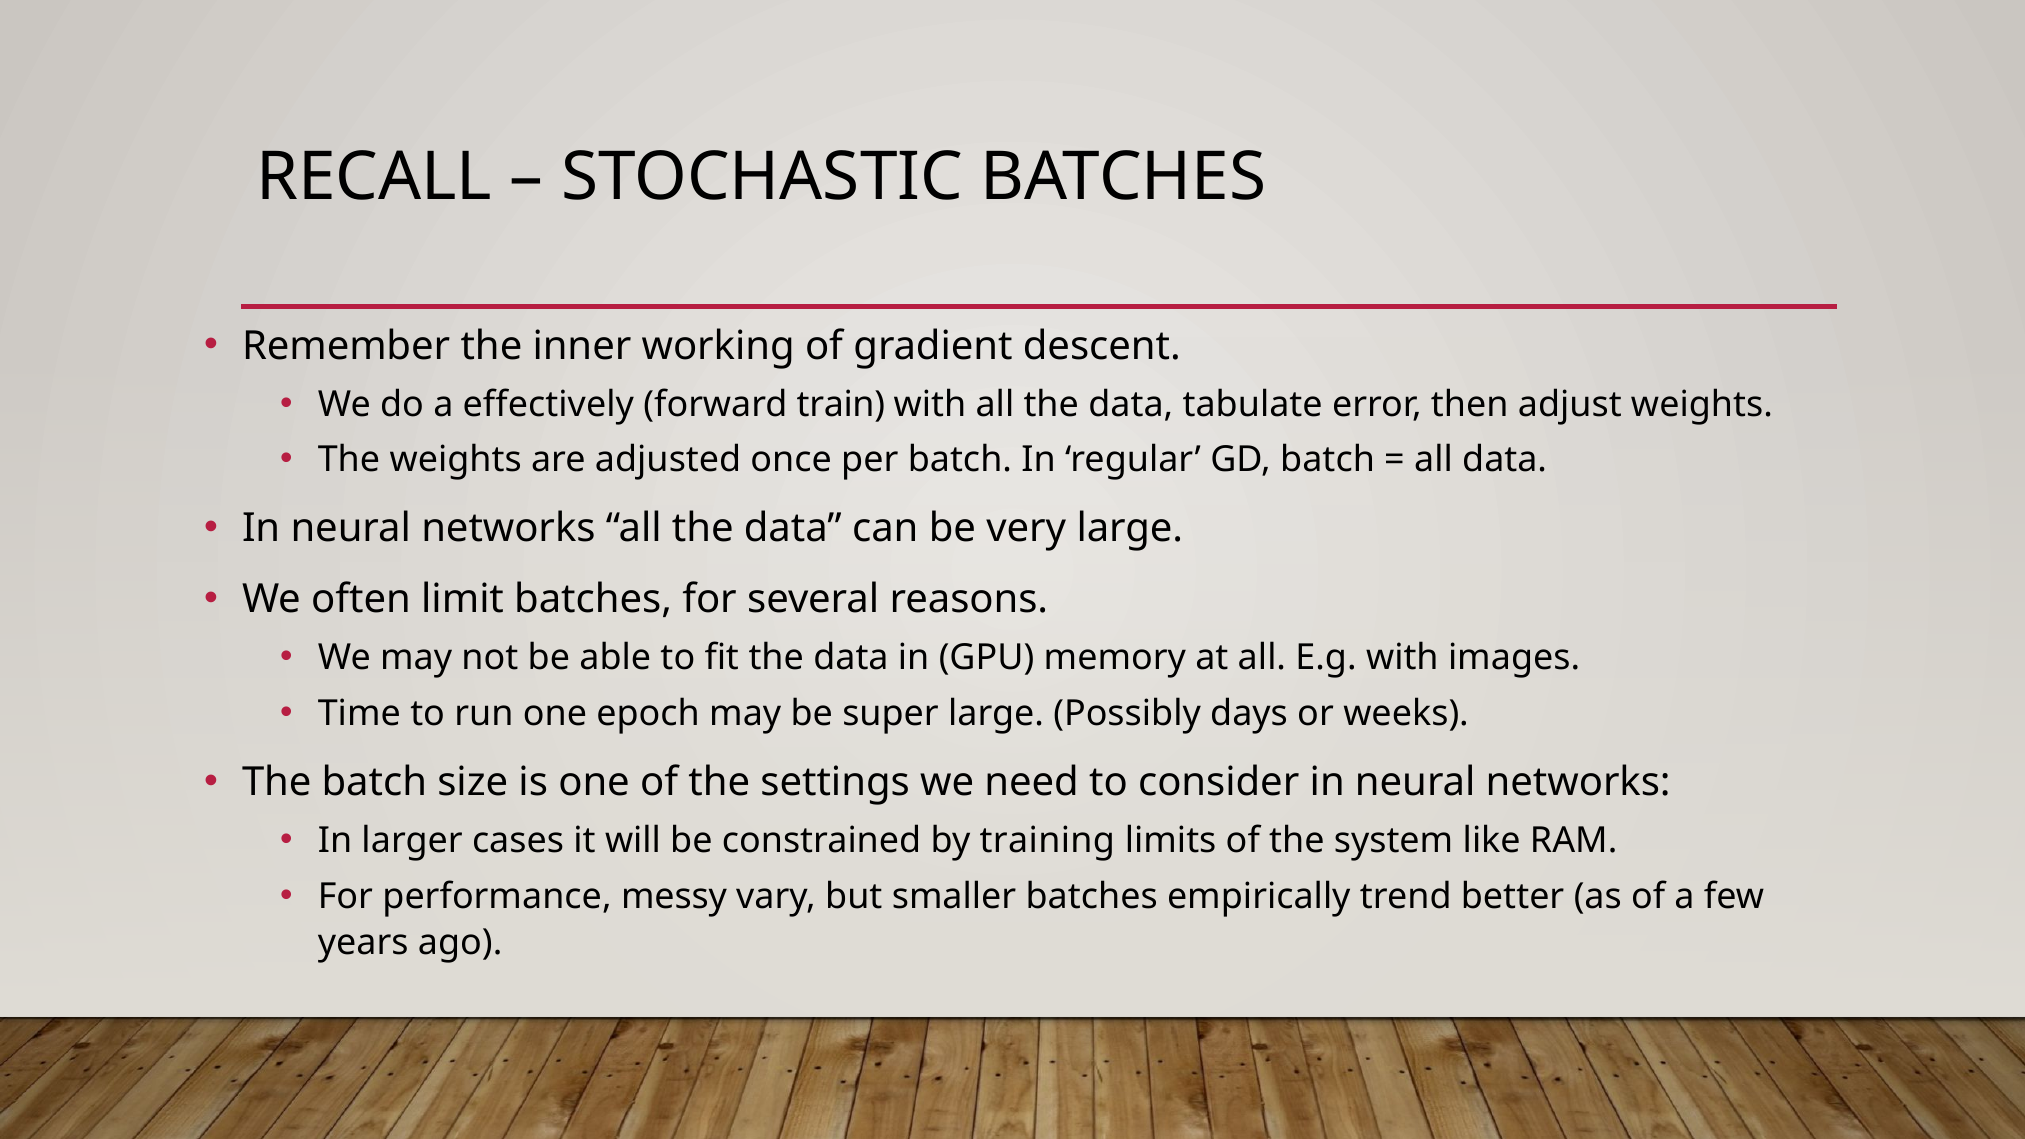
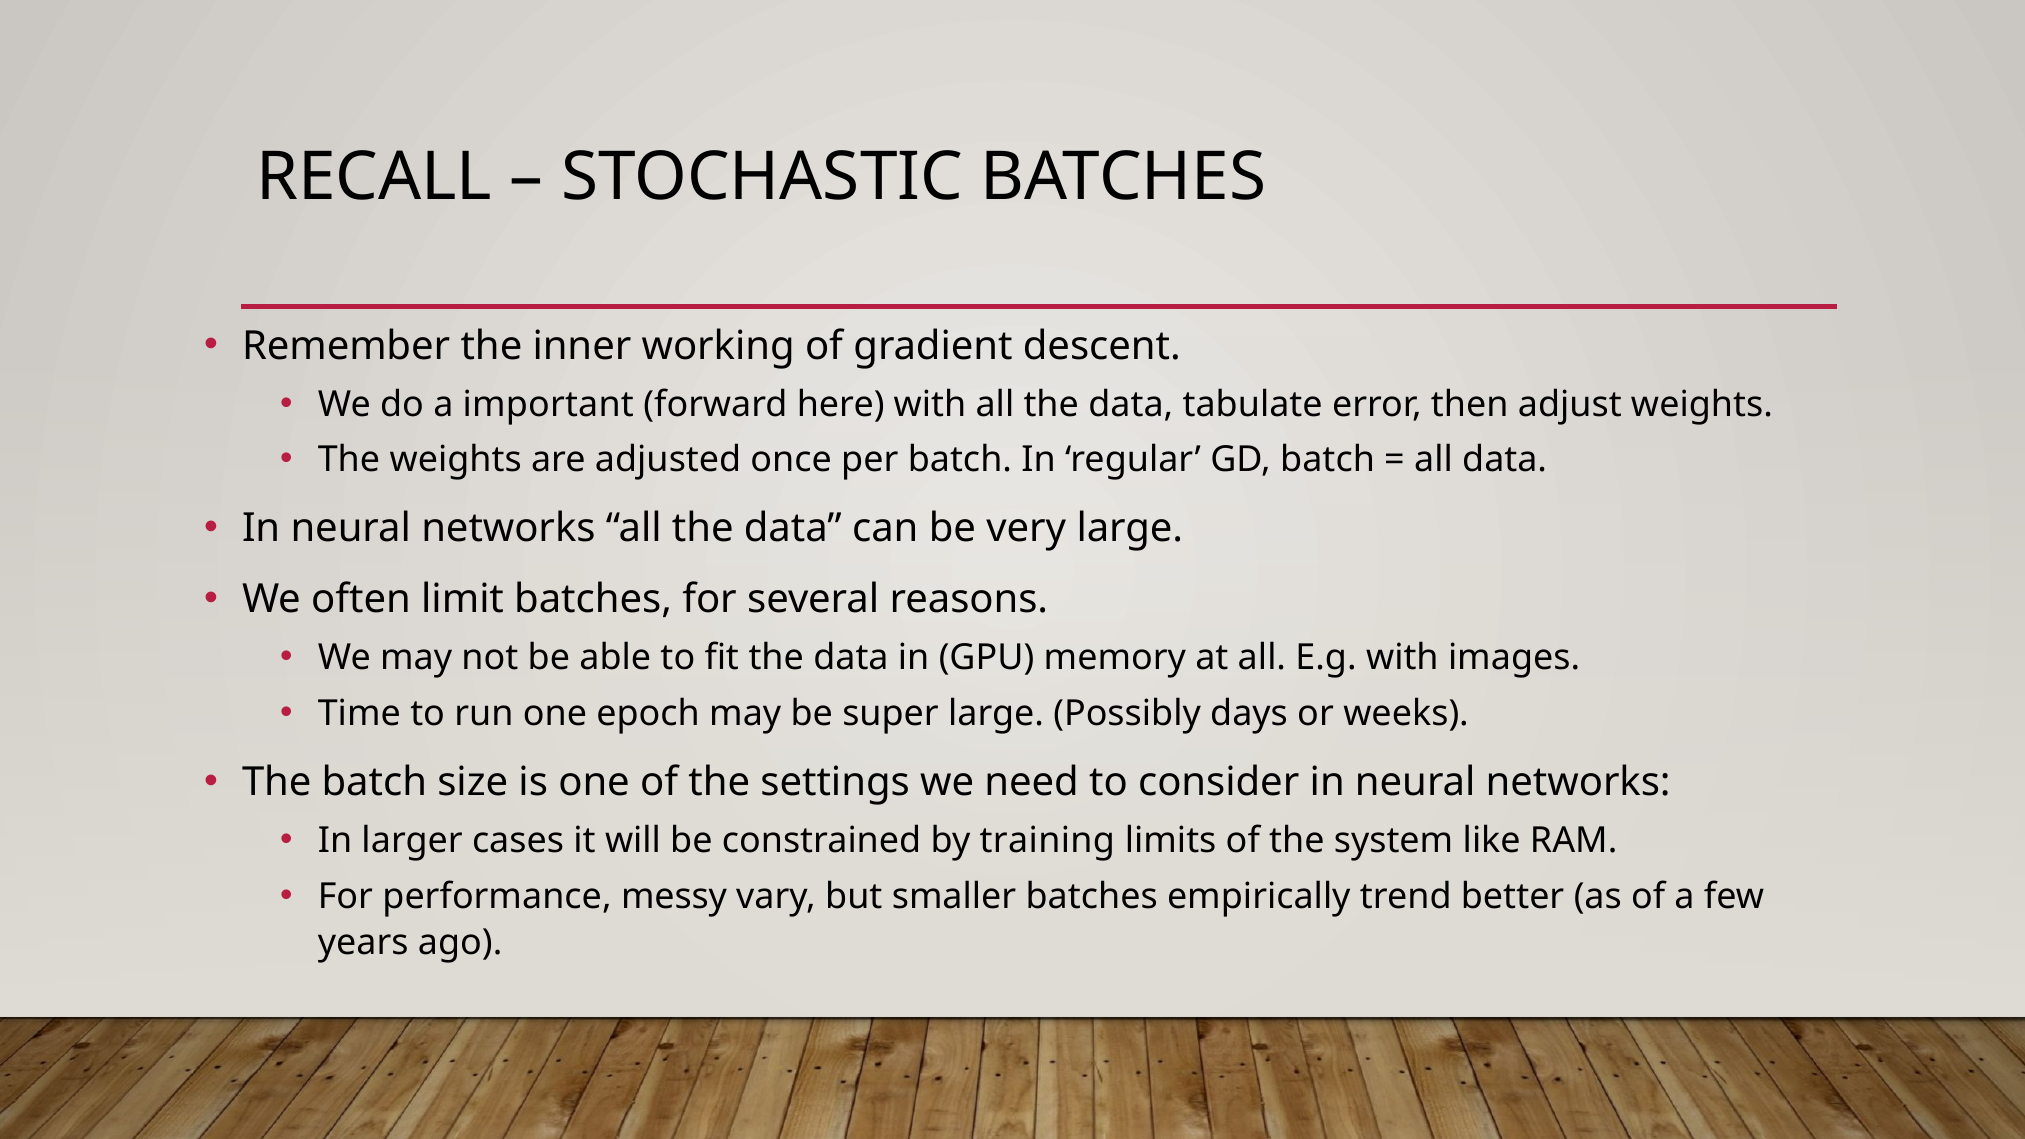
effectively: effectively -> important
train: train -> here
